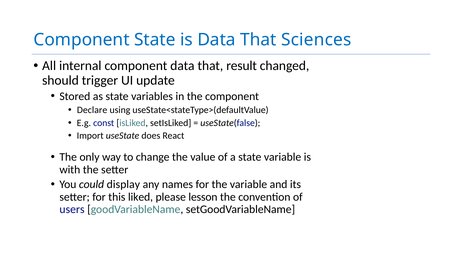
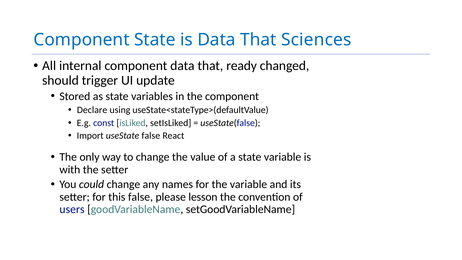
result: result -> ready
useState does: does -> false
could display: display -> change
this liked: liked -> false
